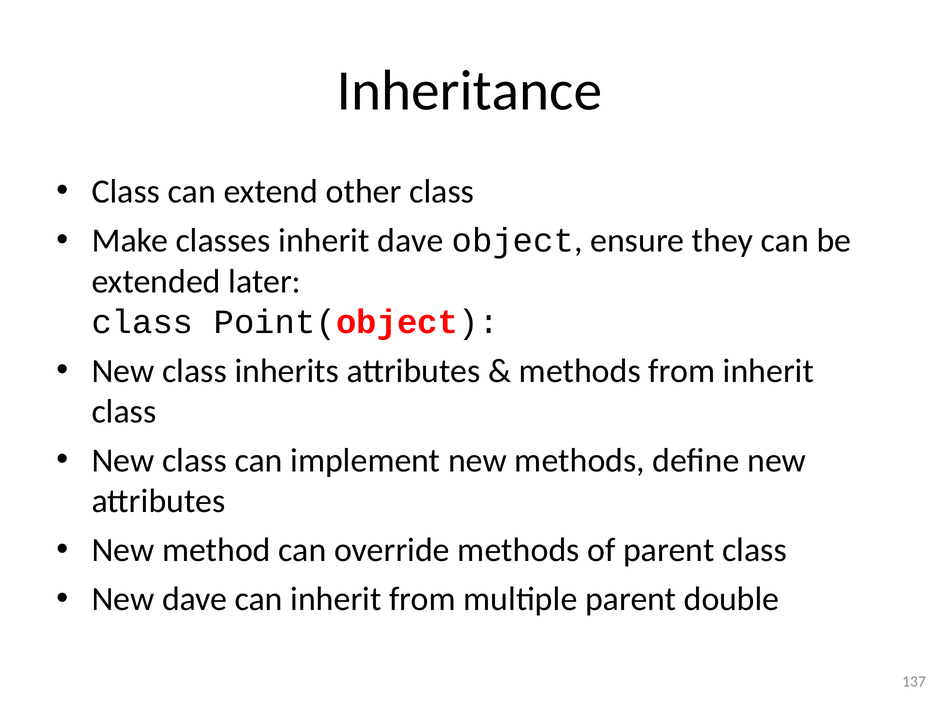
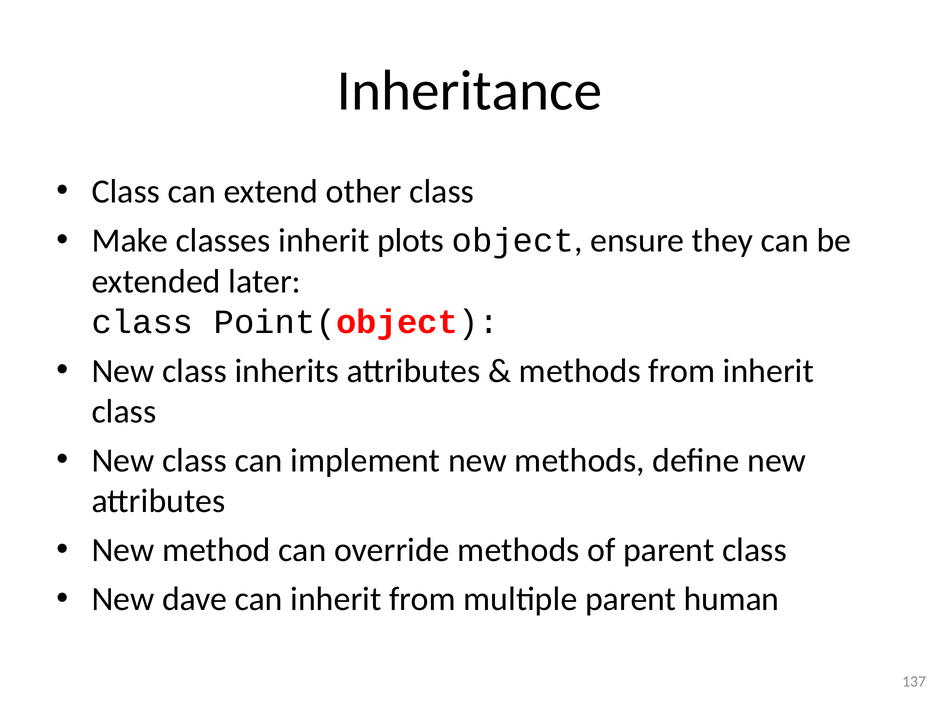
inherit dave: dave -> plots
double: double -> human
